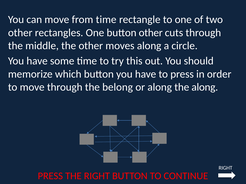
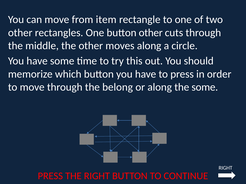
from time: time -> item
the along: along -> some
